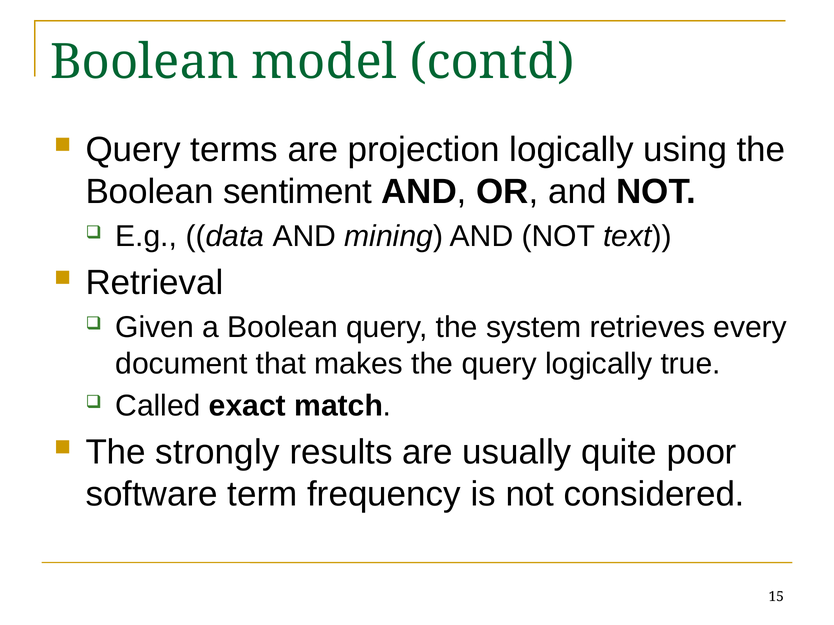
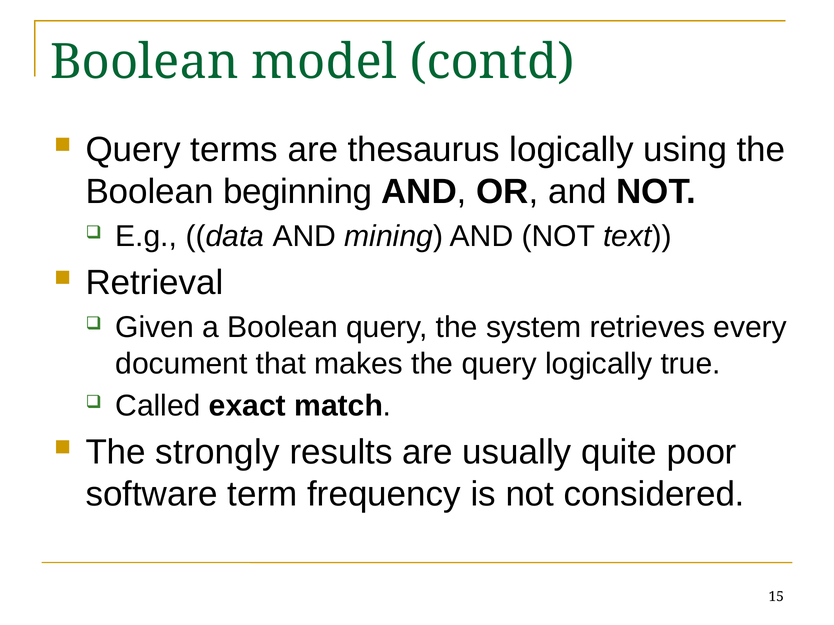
projection: projection -> thesaurus
sentiment: sentiment -> beginning
